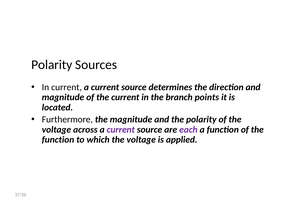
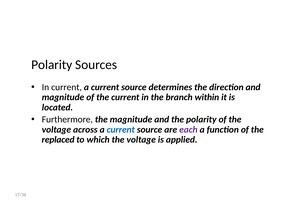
points: points -> within
current at (121, 129) colour: purple -> blue
function at (58, 139): function -> replaced
